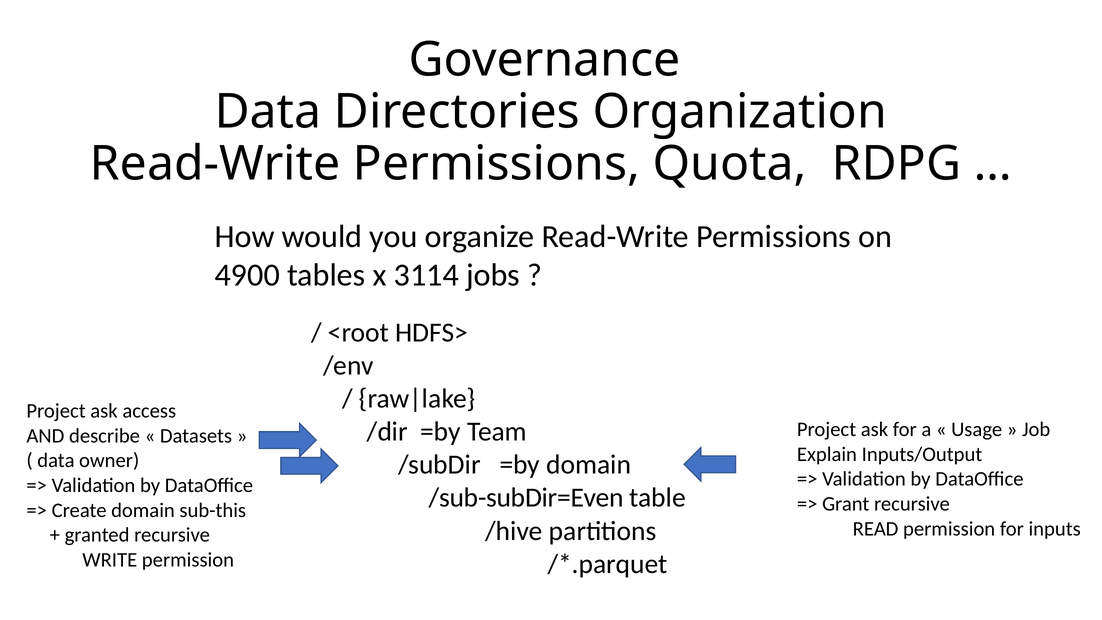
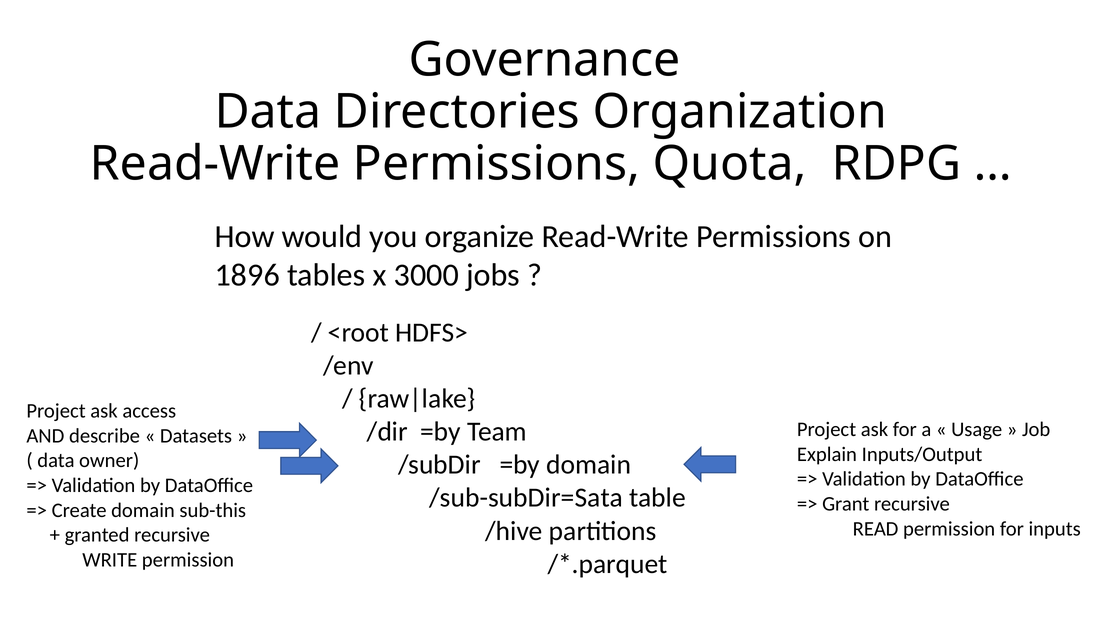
4900: 4900 -> 1896
3114: 3114 -> 3000
/sub-subDir=Even: /sub-subDir=Even -> /sub-subDir=Sata
